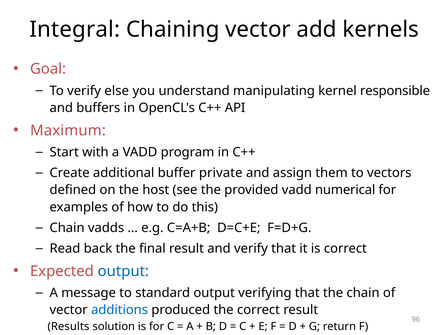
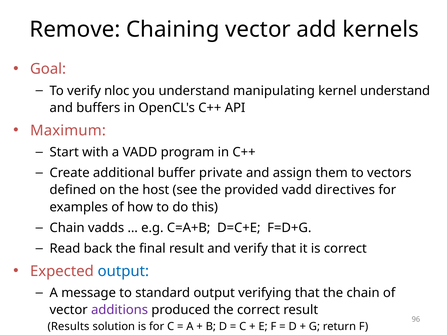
Integral: Integral -> Remove
else: else -> nloc
kernel responsible: responsible -> understand
numerical: numerical -> directives
additions colour: blue -> purple
